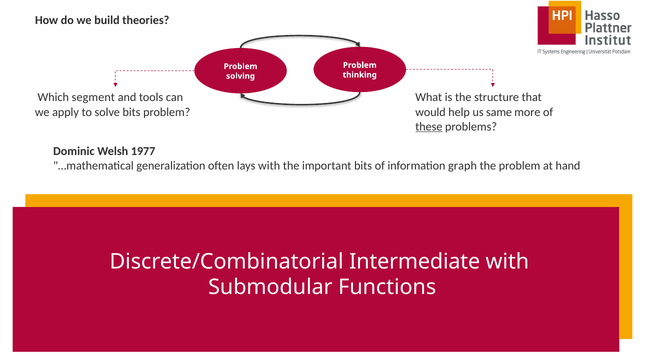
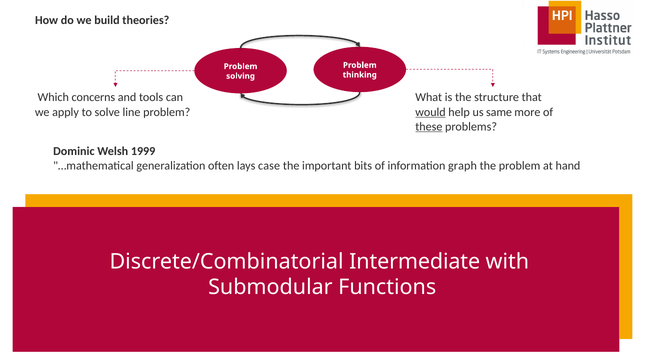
segment: segment -> concerns
solve bits: bits -> line
would underline: none -> present
1977: 1977 -> 1999
lays with: with -> case
